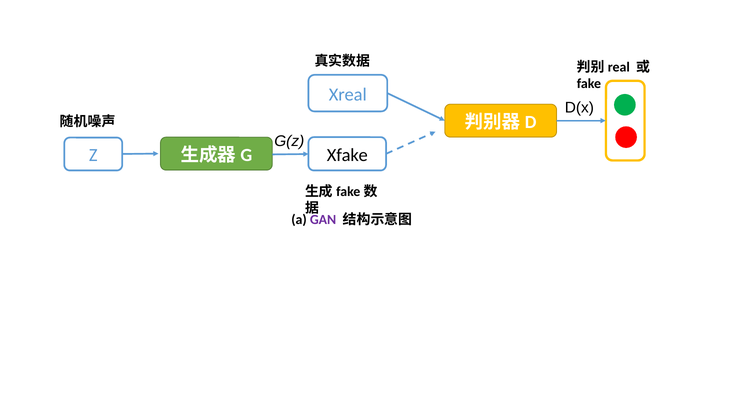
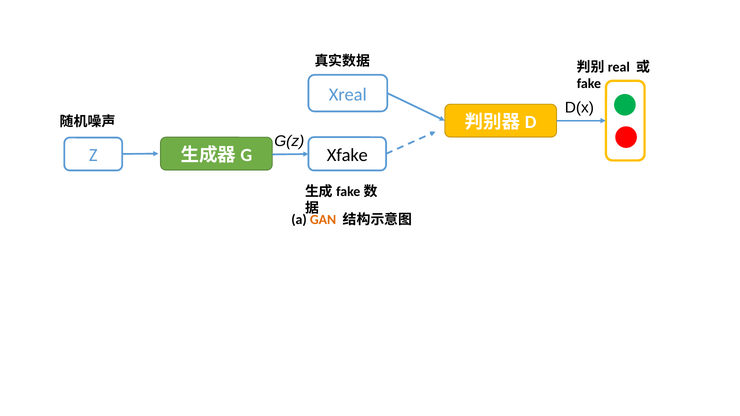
GAN colour: purple -> orange
